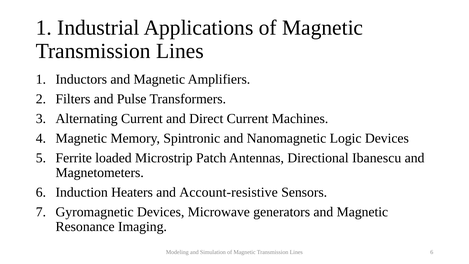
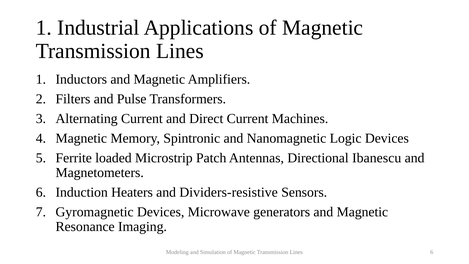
Account-resistive: Account-resistive -> Dividers-resistive
